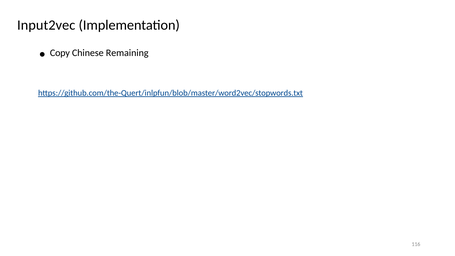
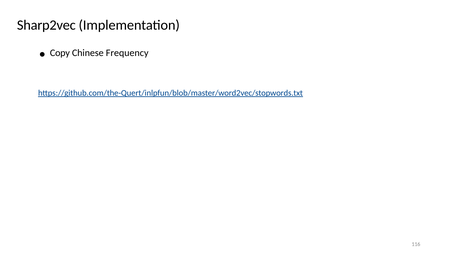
Input2vec: Input2vec -> Sharp2vec
Remaining: Remaining -> Frequency
